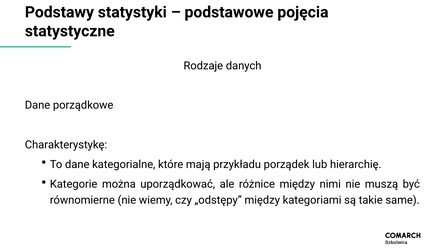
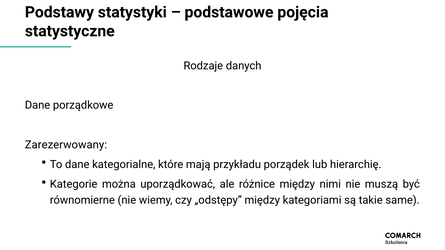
Charakterystykę: Charakterystykę -> Zarezerwowany
